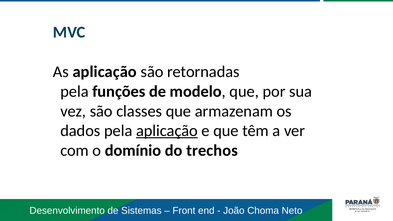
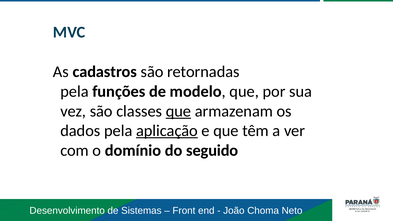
As aplicação: aplicação -> cadastros
que at (178, 111) underline: none -> present
trechos: trechos -> seguido
